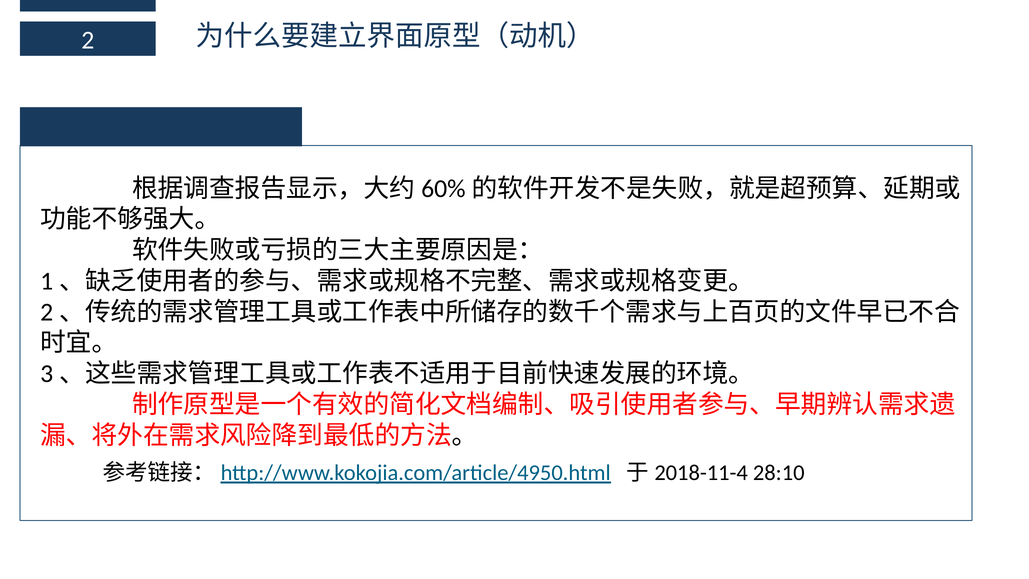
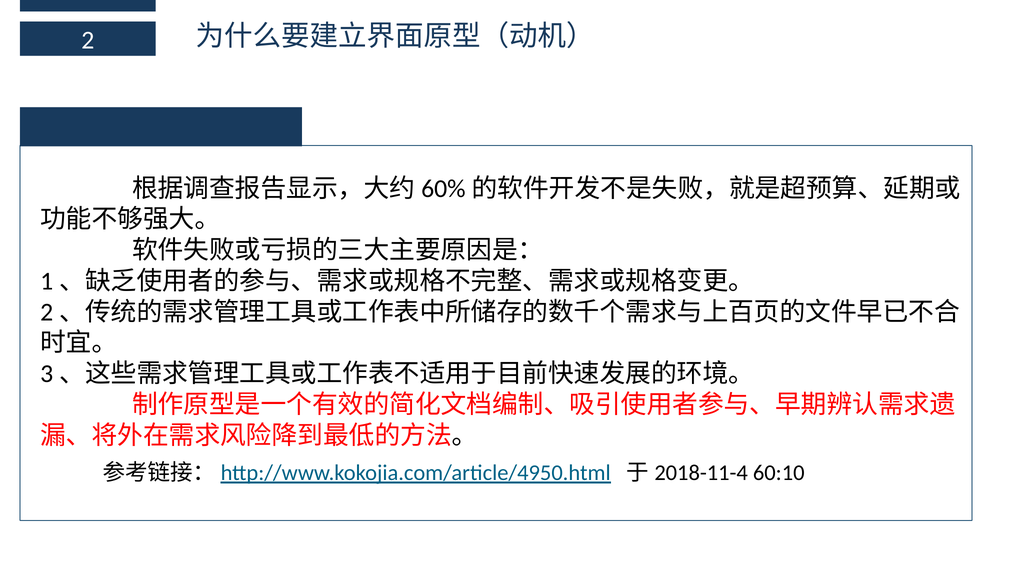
28:10: 28:10 -> 60:10
